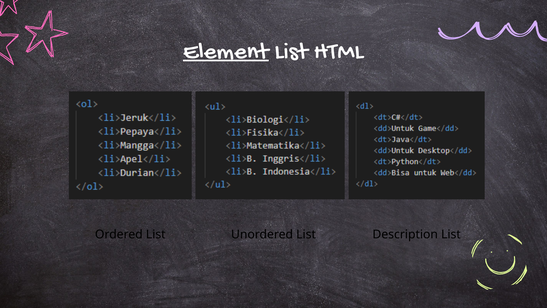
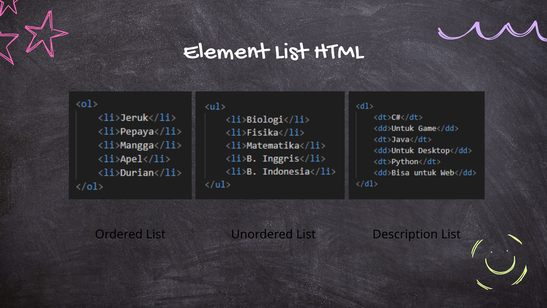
Element underline: present -> none
